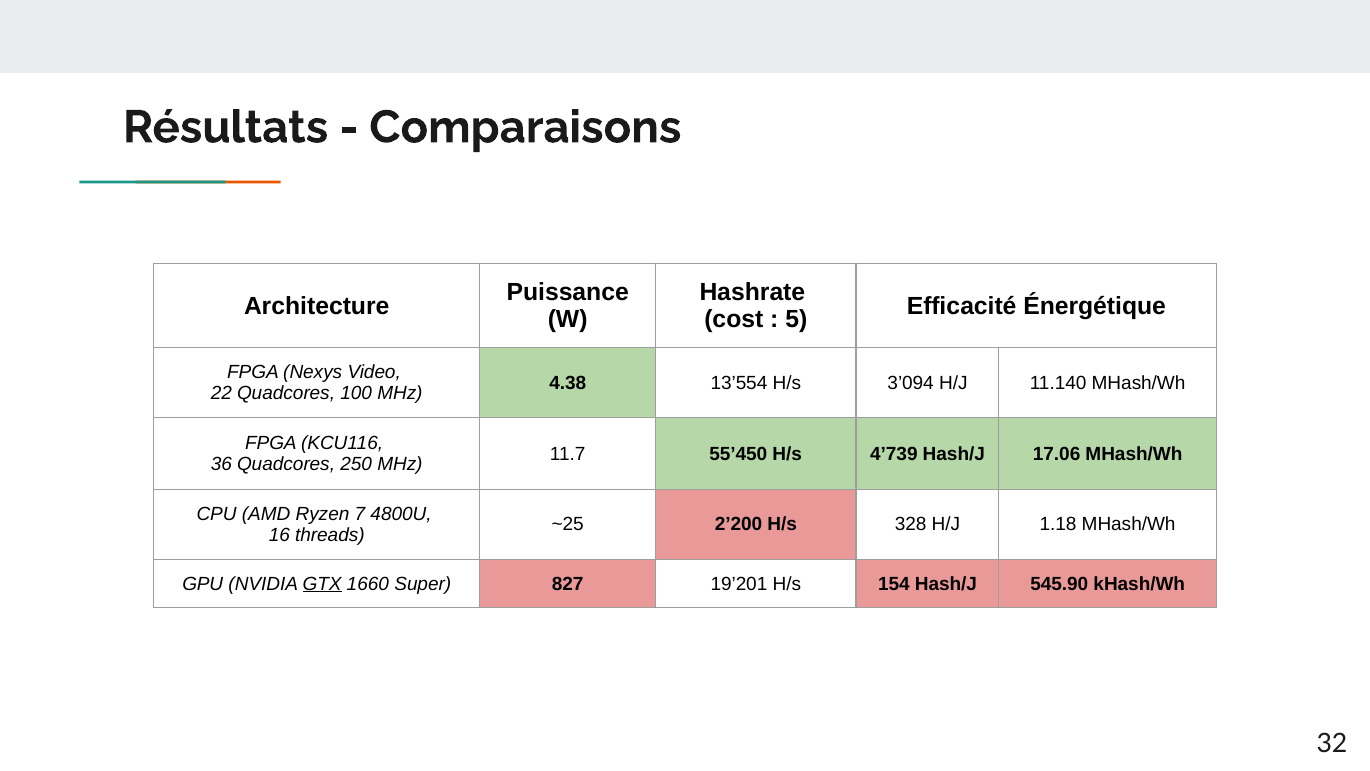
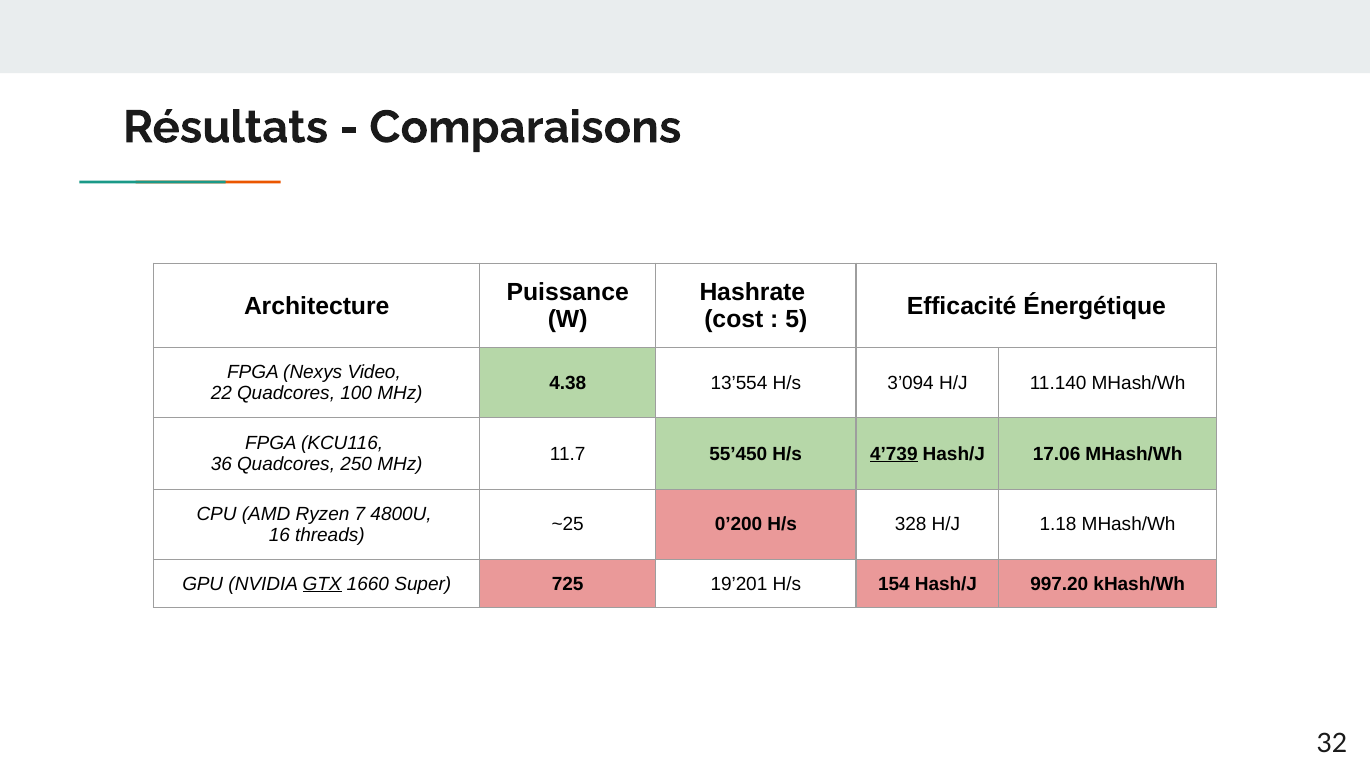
4’739 underline: none -> present
2’200: 2’200 -> 0’200
827: 827 -> 725
545.90: 545.90 -> 997.20
